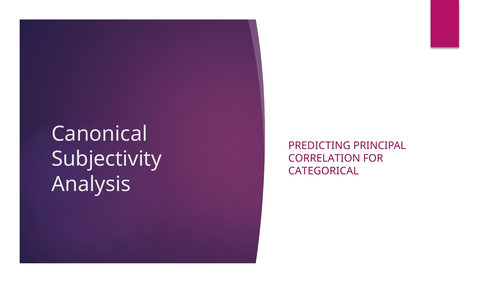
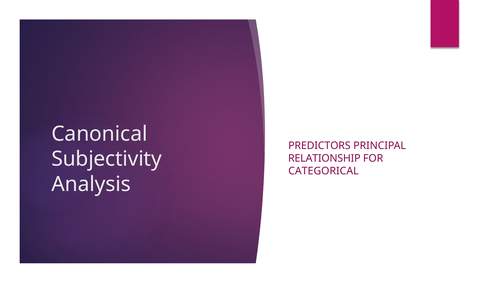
PREDICTING: PREDICTING -> PREDICTORS
CORRELATION: CORRELATION -> RELATIONSHIP
